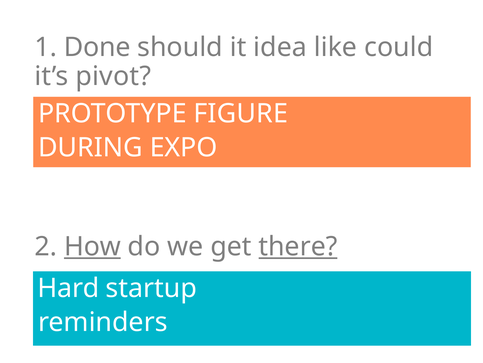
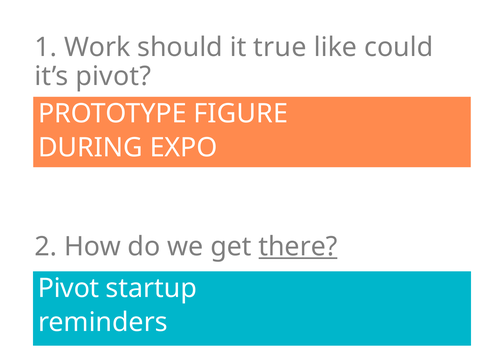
Done: Done -> Work
idea: idea -> true
How underline: present -> none
Hard at (69, 288): Hard -> Pivot
